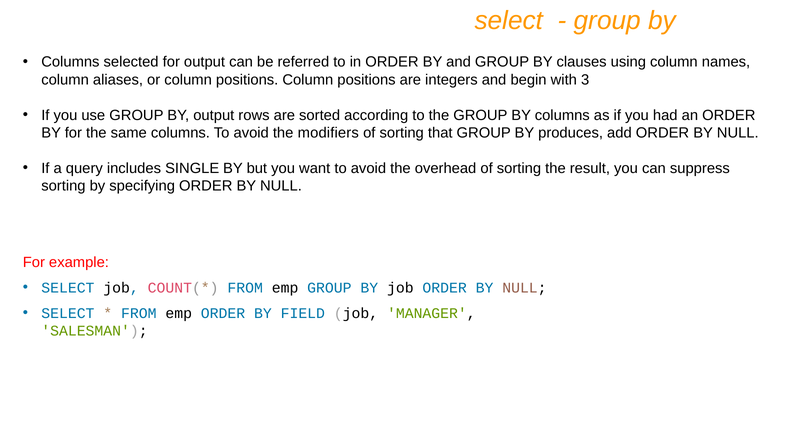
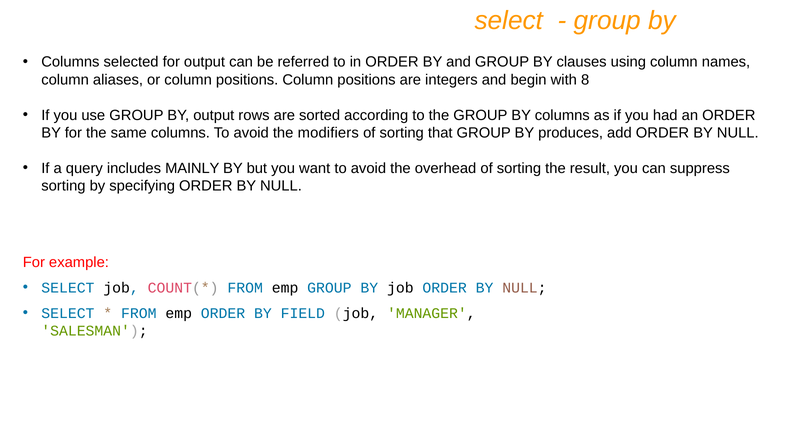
3: 3 -> 8
SINGLE: SINGLE -> MAINLY
